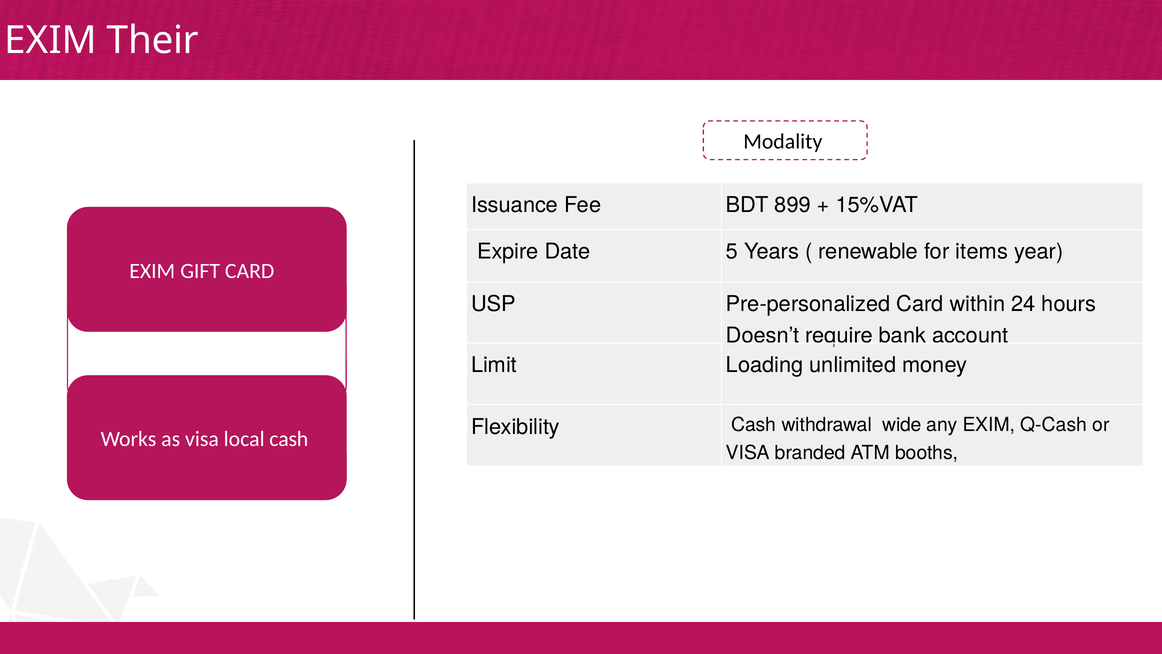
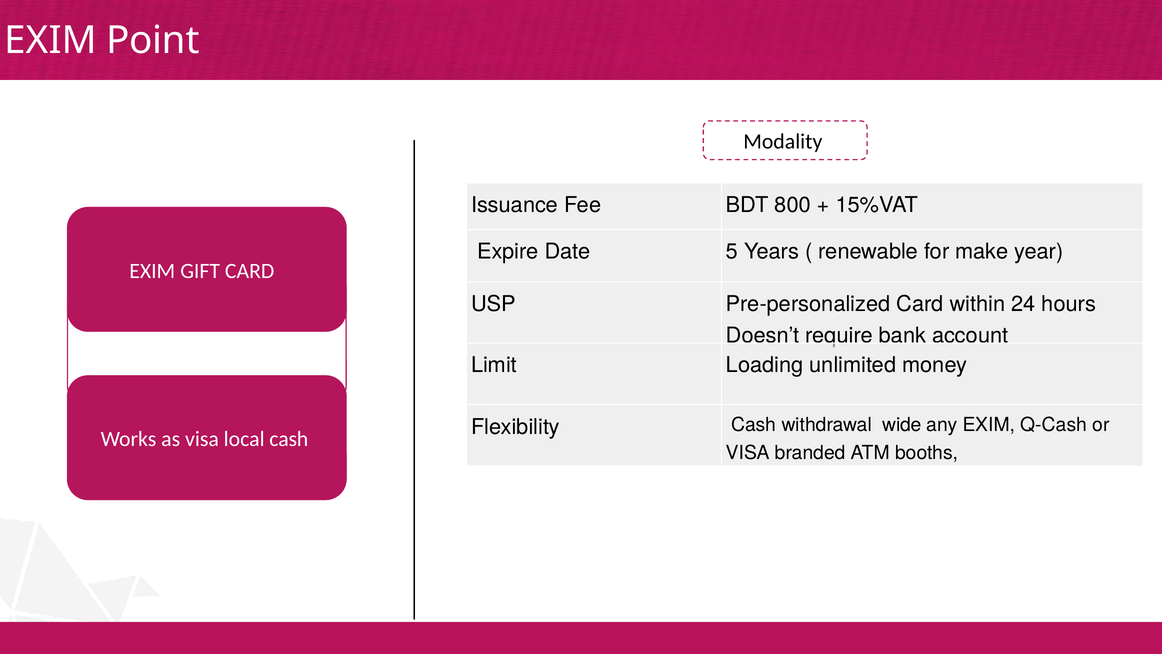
Their: Their -> Point
899: 899 -> 800
items: items -> make
